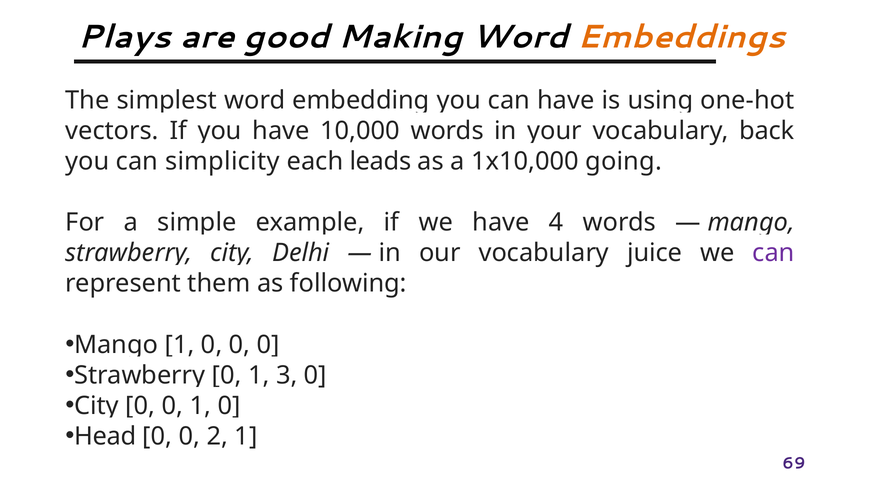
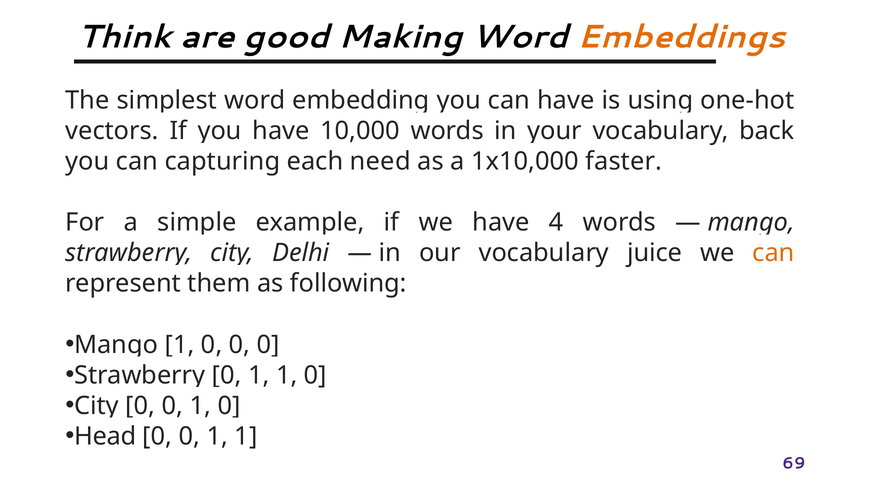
Plays: Plays -> Think
simplicity: simplicity -> capturing
leads: leads -> need
going: going -> faster
can at (774, 253) colour: purple -> orange
3 at (287, 376): 3 -> 1
2 at (217, 437): 2 -> 1
